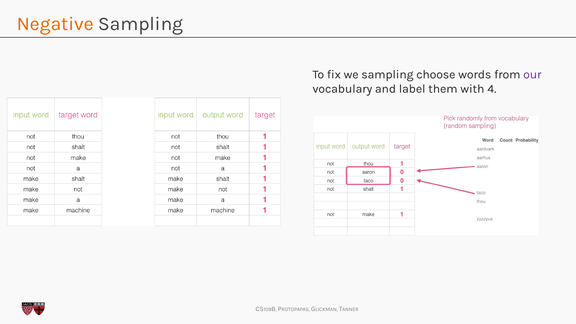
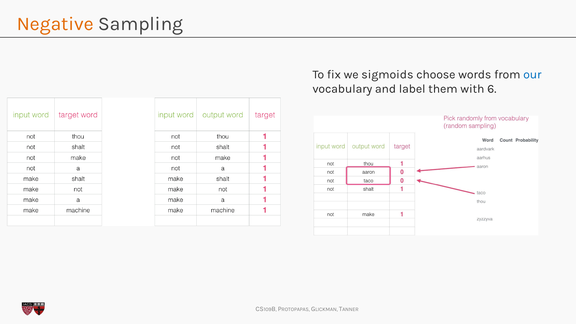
we sampling: sampling -> sigmoids
our colour: purple -> blue
4: 4 -> 6
